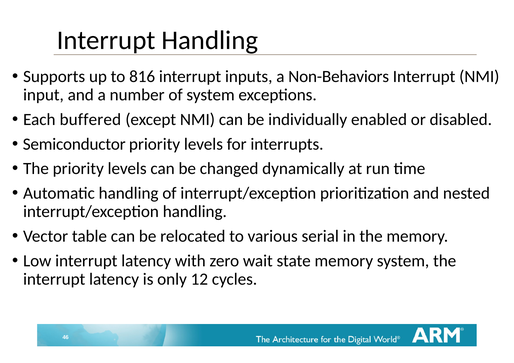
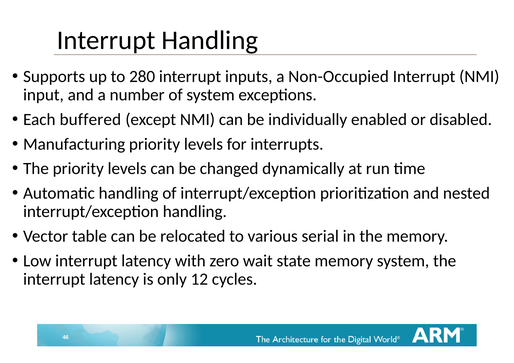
816: 816 -> 280
Non-Behaviors: Non-Behaviors -> Non-Occupied
Semiconductor: Semiconductor -> Manufacturing
